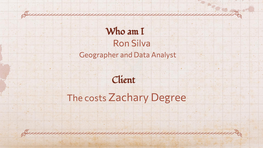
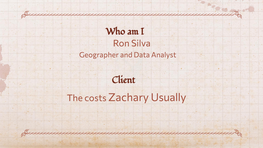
Degree: Degree -> Usually
